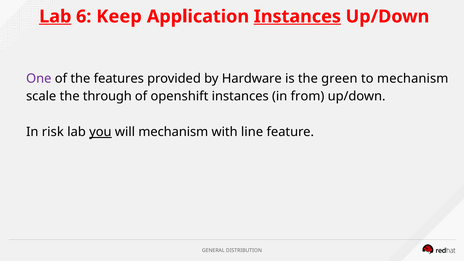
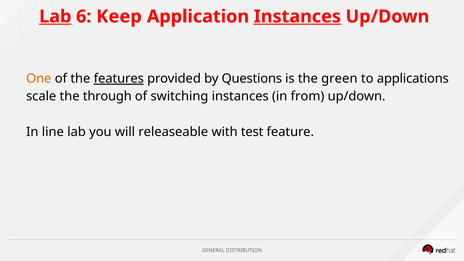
One colour: purple -> orange
features underline: none -> present
Hardware: Hardware -> Questions
to mechanism: mechanism -> applications
openshift: openshift -> switching
risk: risk -> line
you underline: present -> none
will mechanism: mechanism -> releaseable
line: line -> test
